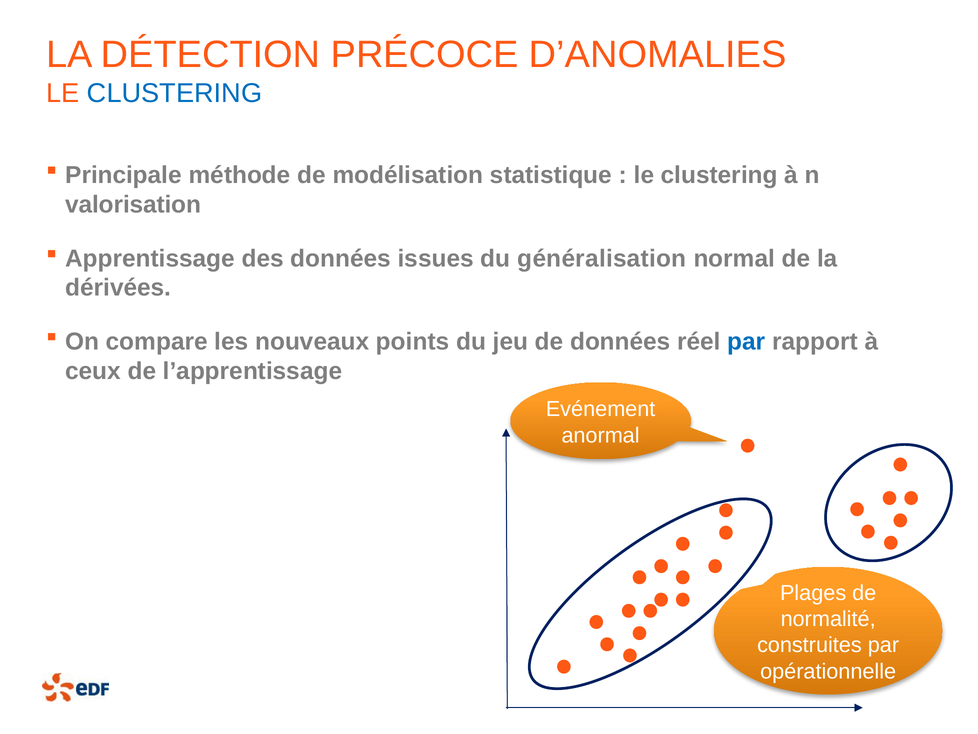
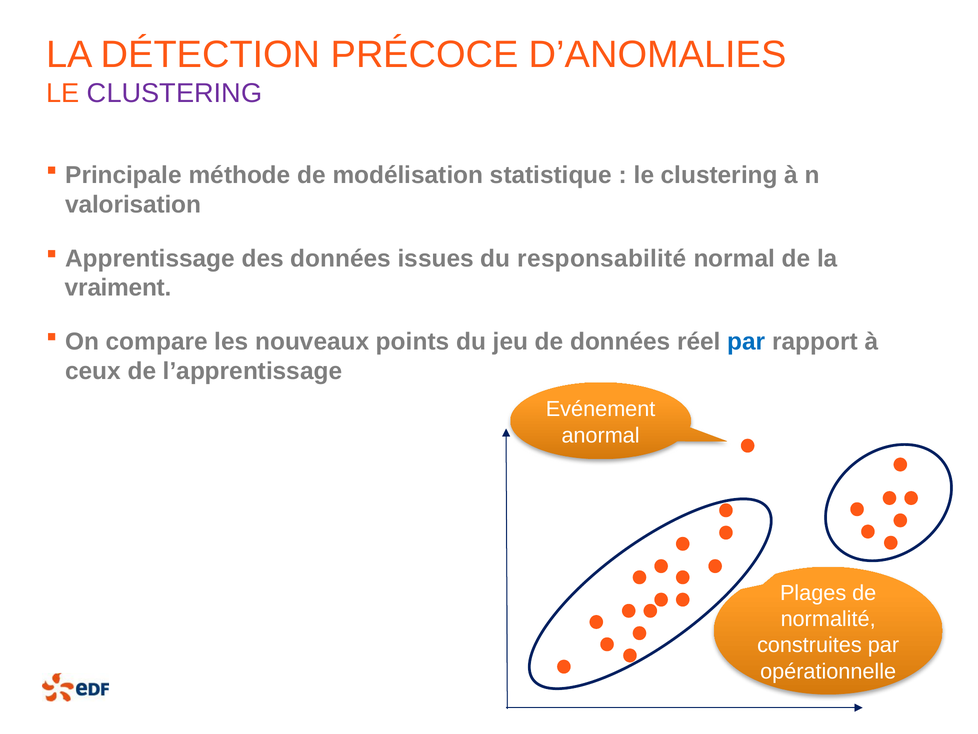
CLUSTERING at (175, 93) colour: blue -> purple
généralisation: généralisation -> responsabilité
dérivées: dérivées -> vraiment
